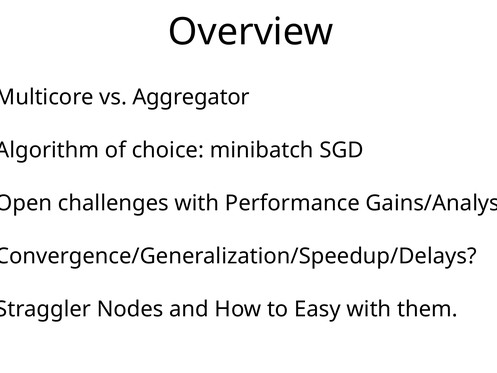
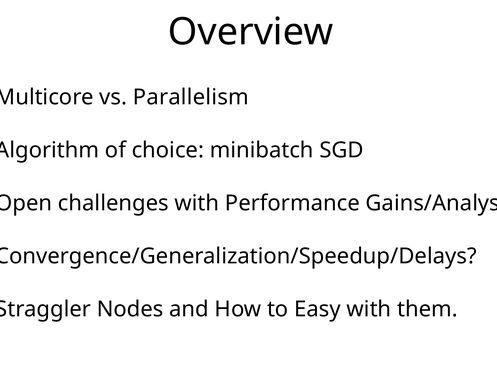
Aggregator: Aggregator -> Parallelism
